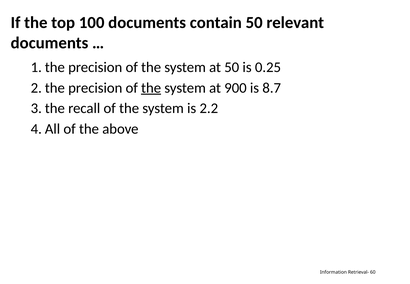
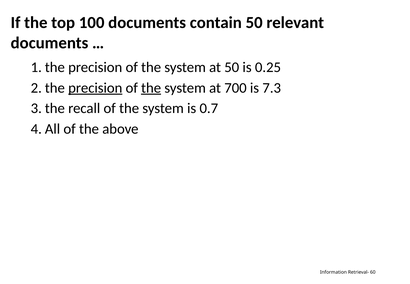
precision at (95, 88) underline: none -> present
900: 900 -> 700
8.7: 8.7 -> 7.3
2.2: 2.2 -> 0.7
